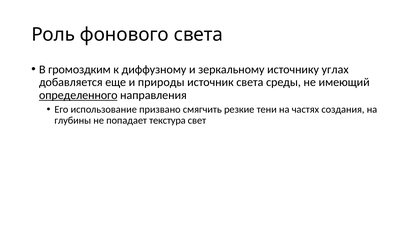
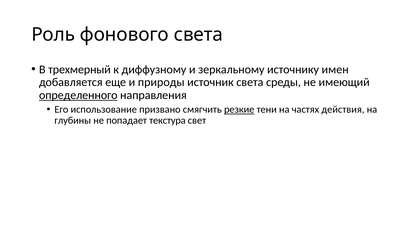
громоздким: громоздким -> трехмерный
углах: углах -> имен
резкие underline: none -> present
создания: создания -> действия
